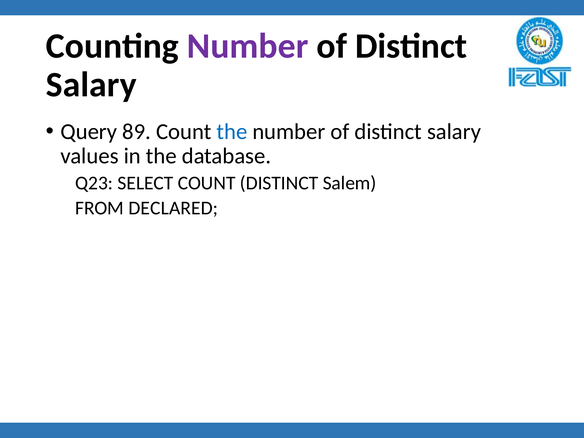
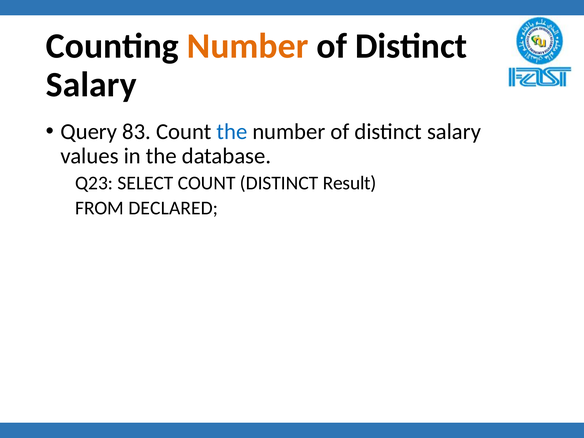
Number at (248, 46) colour: purple -> orange
89: 89 -> 83
Salem: Salem -> Result
